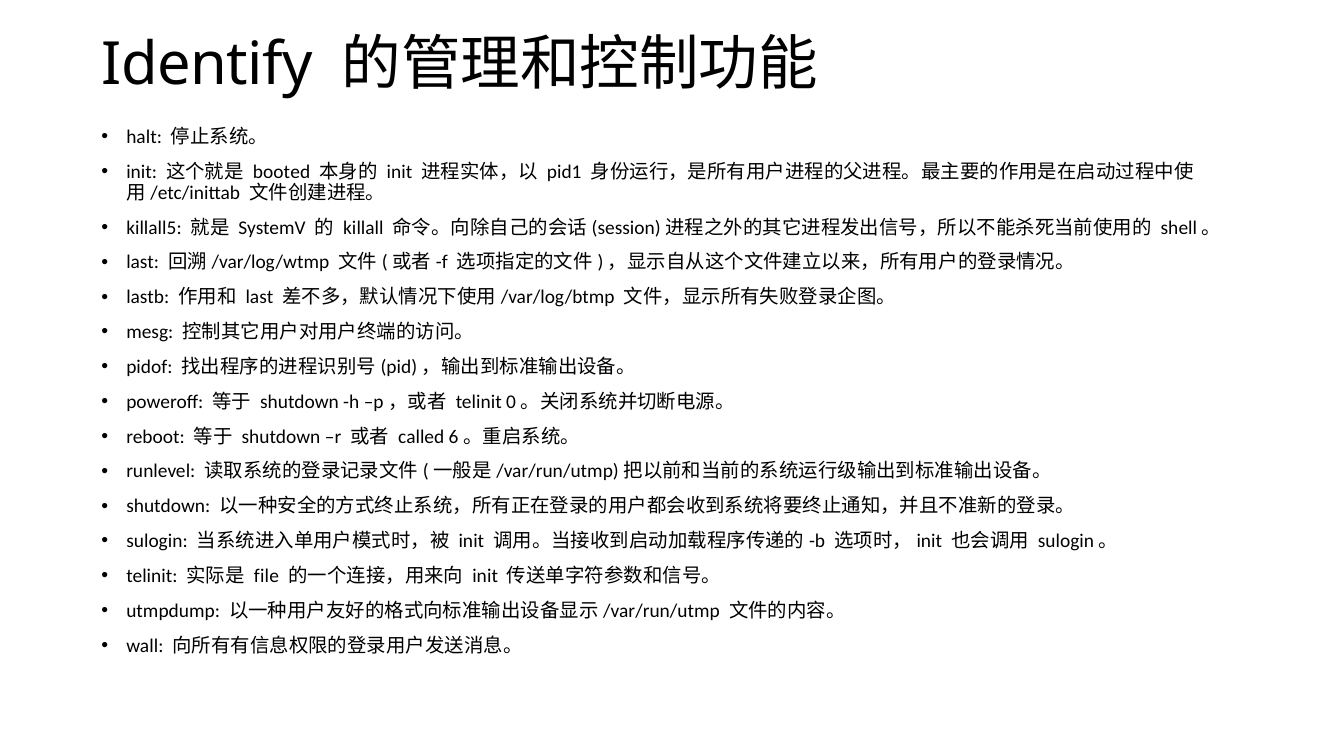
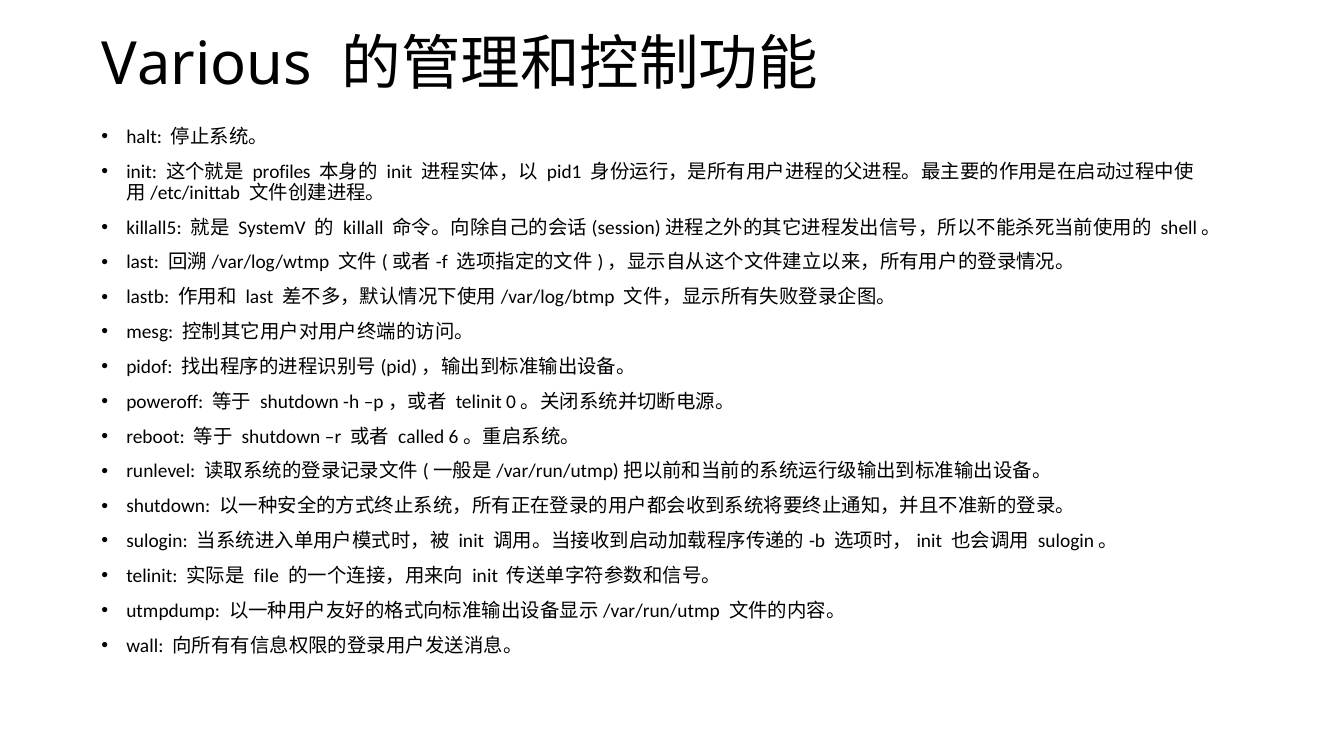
Identify: Identify -> Various
booted: booted -> profiles
